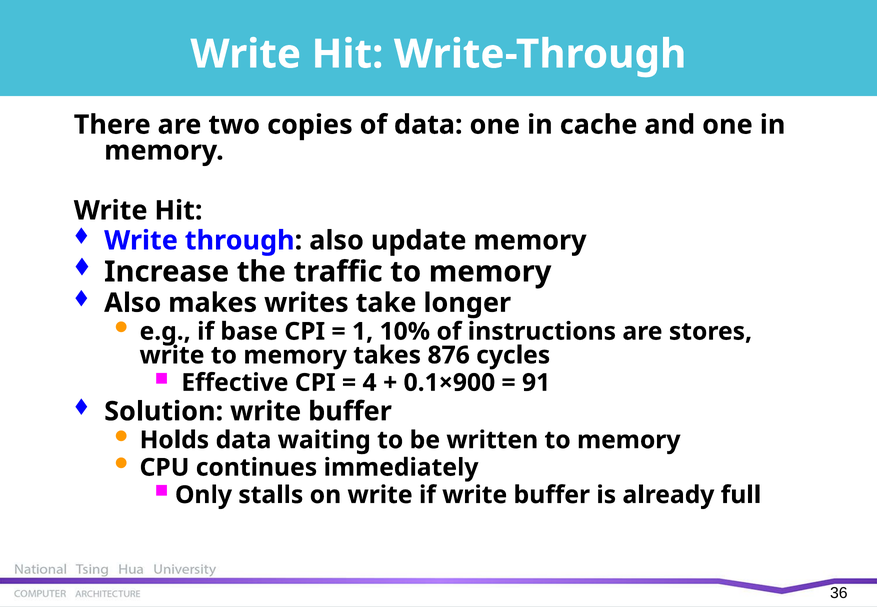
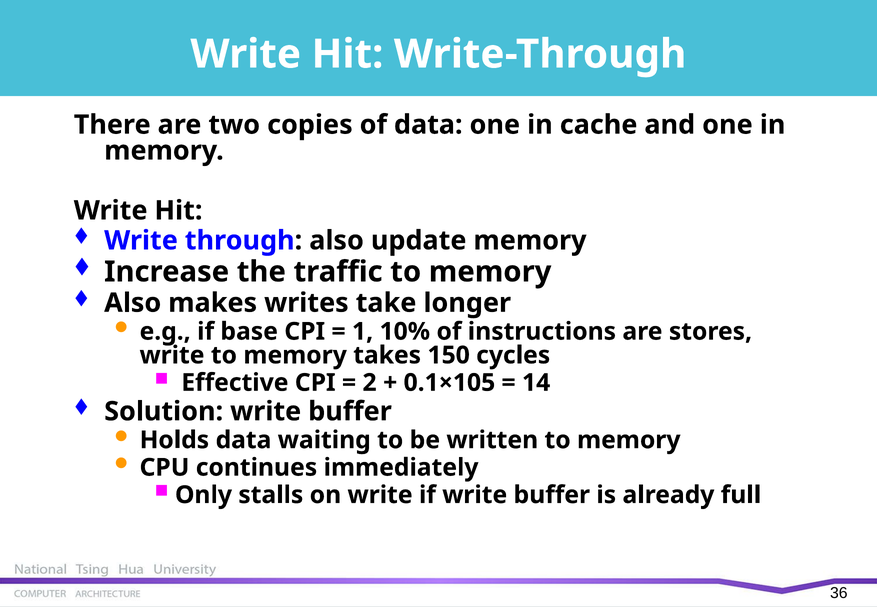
876: 876 -> 150
4: 4 -> 2
0.1×900: 0.1×900 -> 0.1×105
91: 91 -> 14
